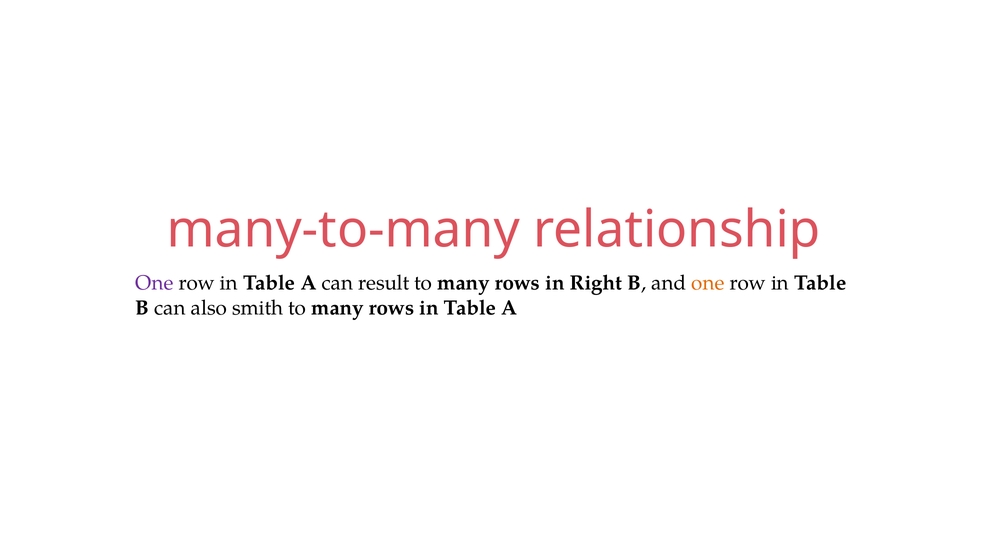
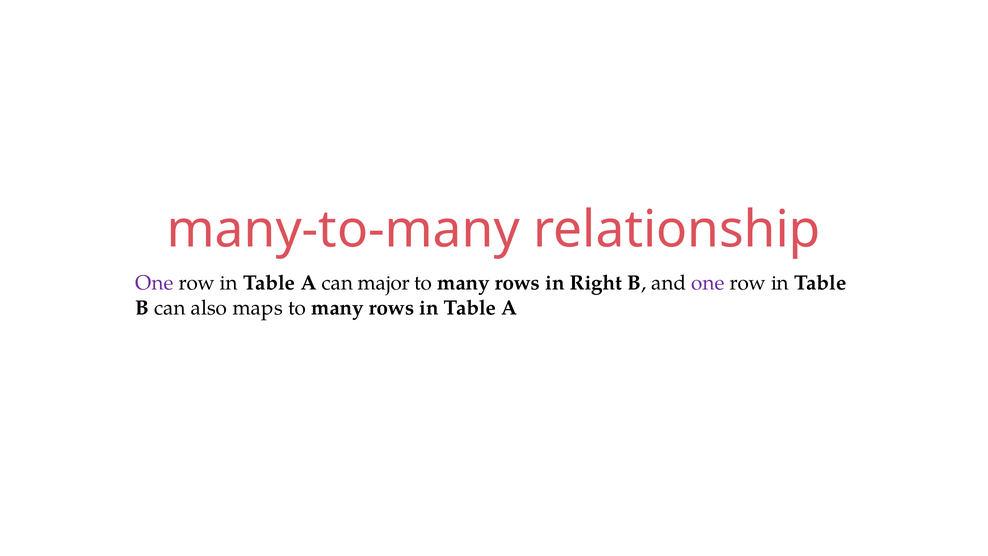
result: result -> major
one at (708, 283) colour: orange -> purple
smith: smith -> maps
